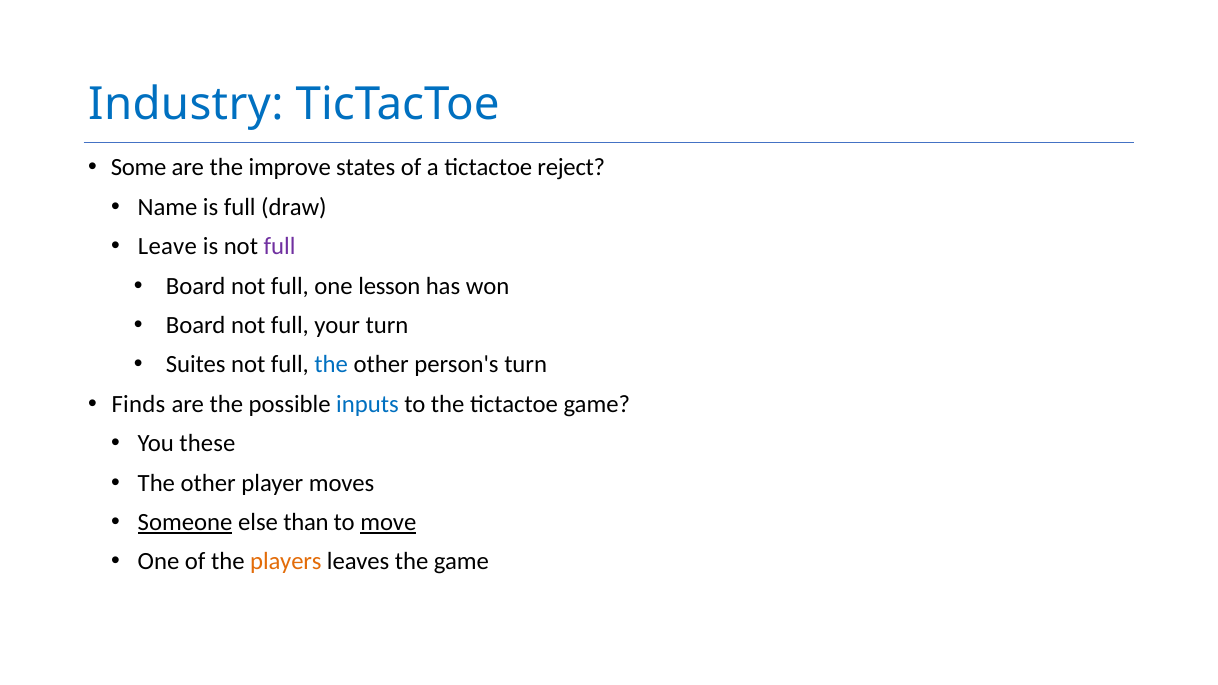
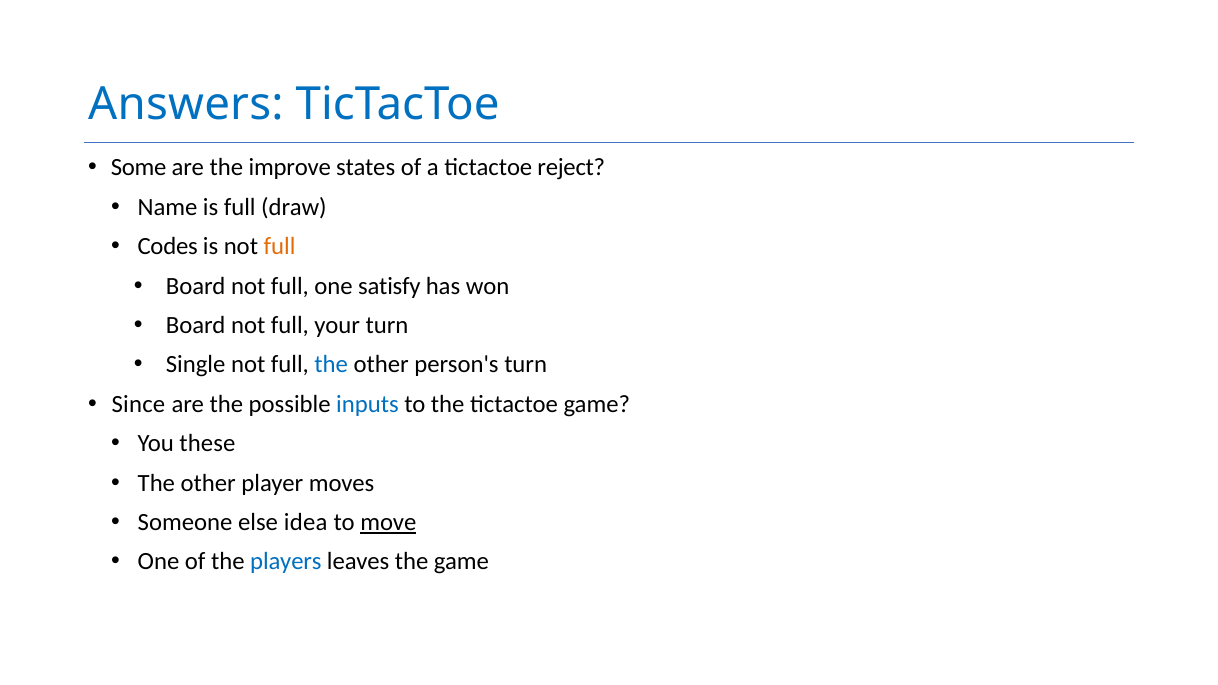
Industry: Industry -> Answers
Leave: Leave -> Codes
full at (280, 246) colour: purple -> orange
lesson: lesson -> satisfy
Suites: Suites -> Single
Finds: Finds -> Since
Someone underline: present -> none
than: than -> idea
players colour: orange -> blue
